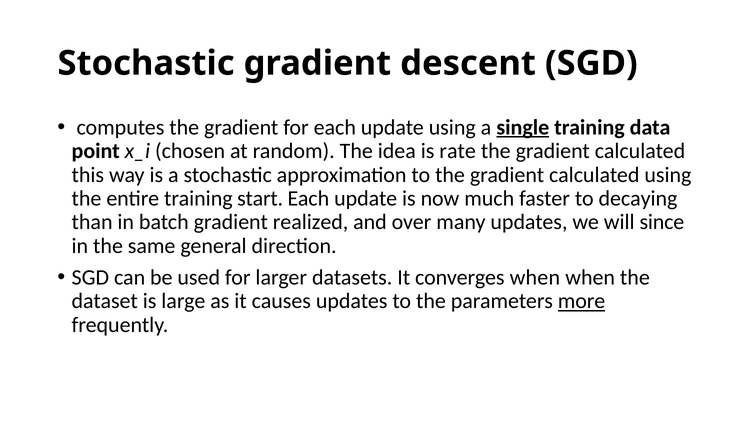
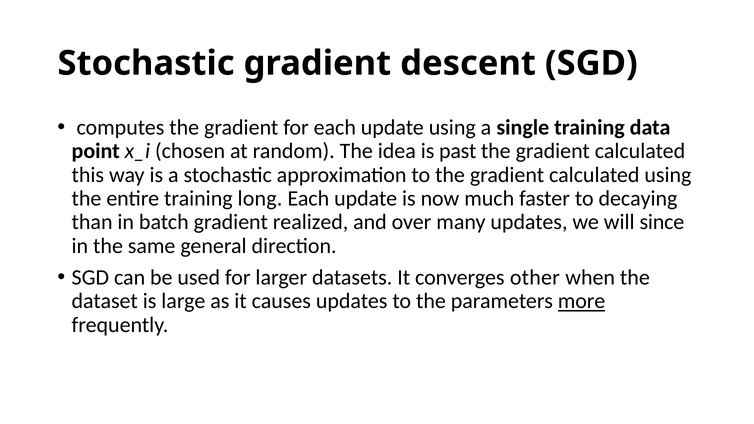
single underline: present -> none
rate: rate -> past
start: start -> long
converges when: when -> other
